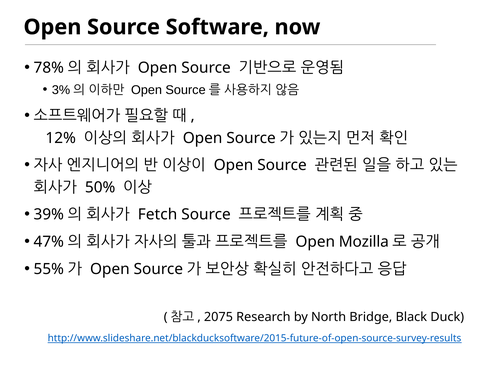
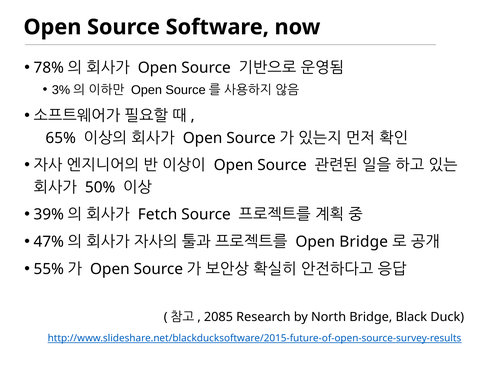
12%: 12% -> 65%
Open Mozilla: Mozilla -> Bridge
2075: 2075 -> 2085
